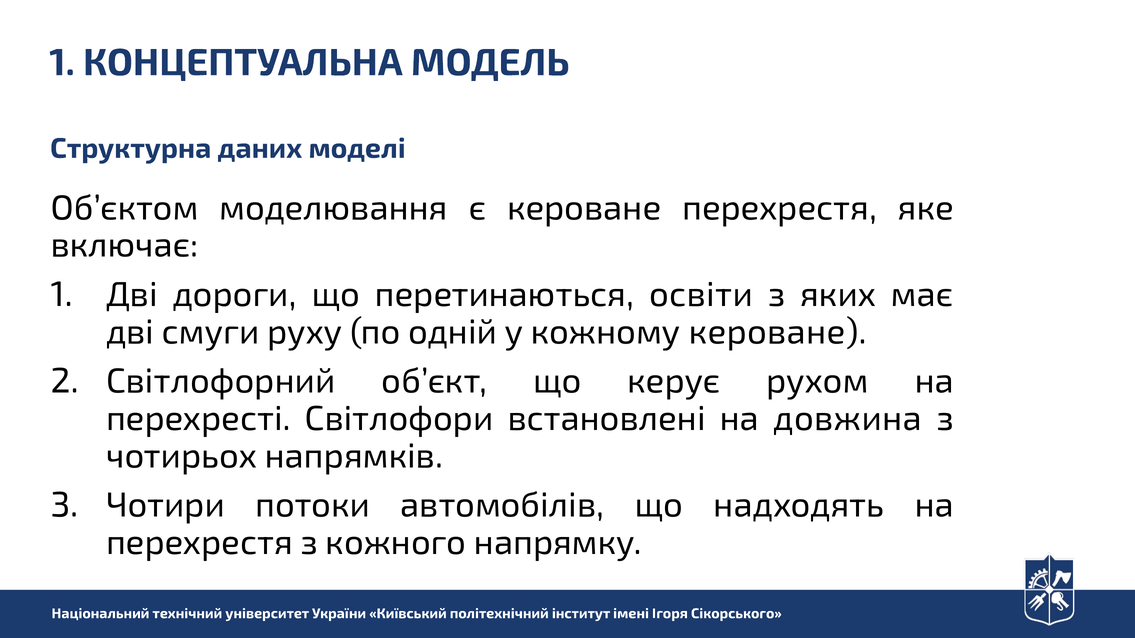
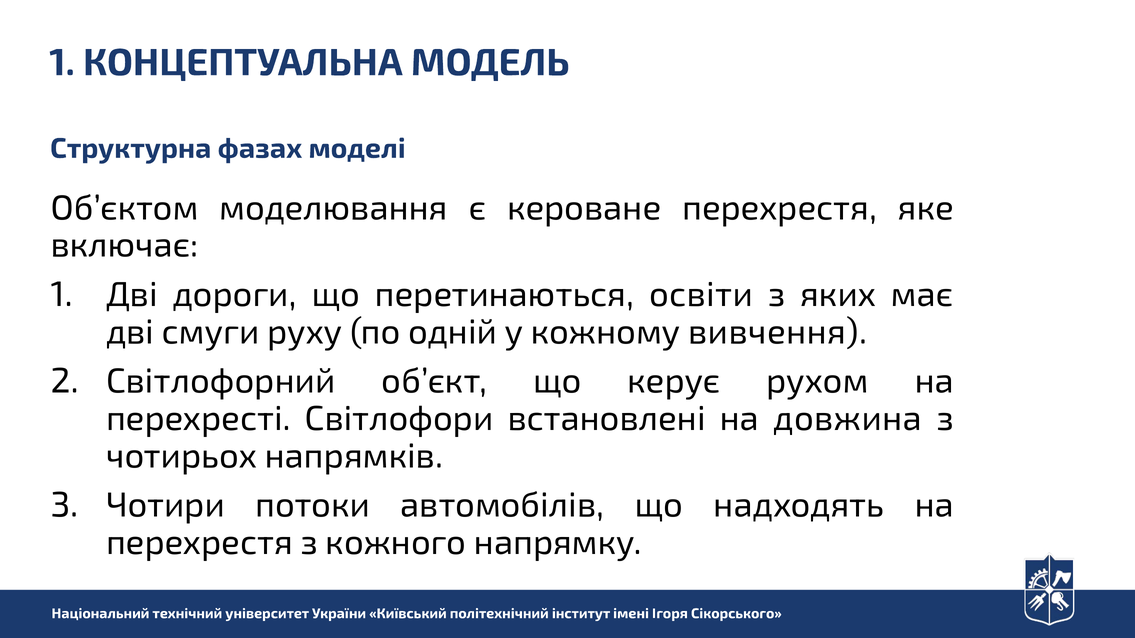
даних: даних -> фазах
кожному кероване: кероване -> вивчення
